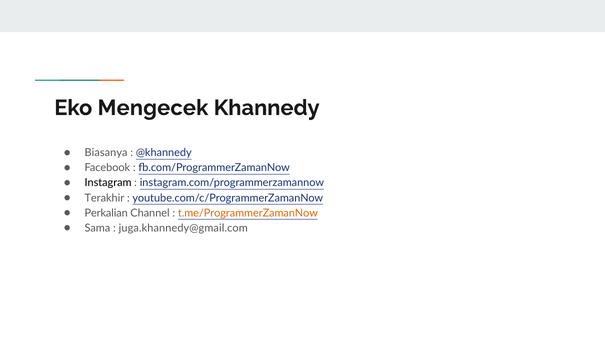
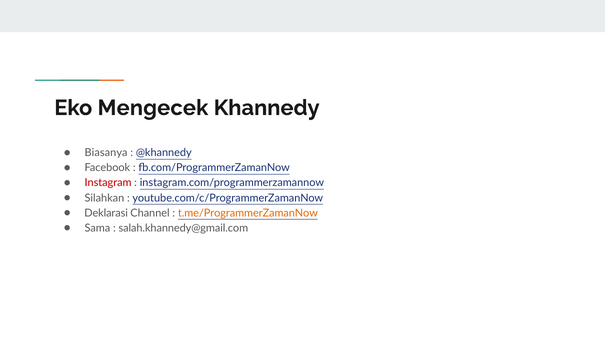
Instagram colour: black -> red
Terakhir: Terakhir -> Silahkan
Perkalian: Perkalian -> Deklarasi
juga.khannedy@gmail.com: juga.khannedy@gmail.com -> salah.khannedy@gmail.com
